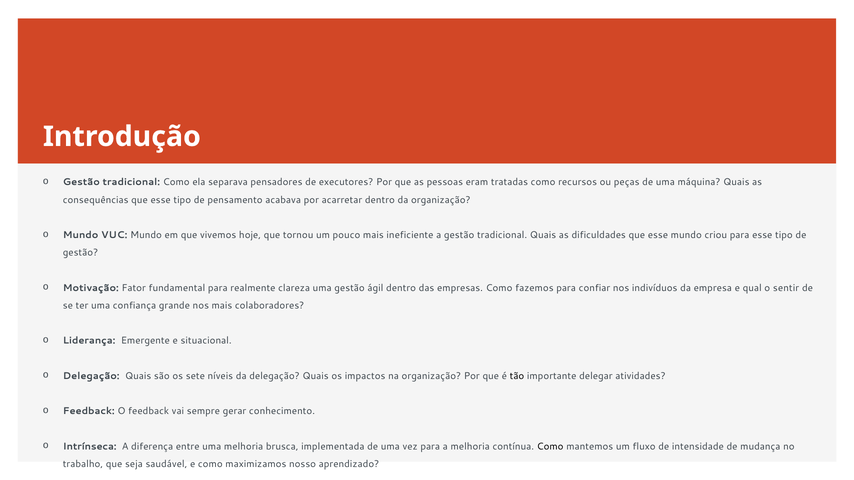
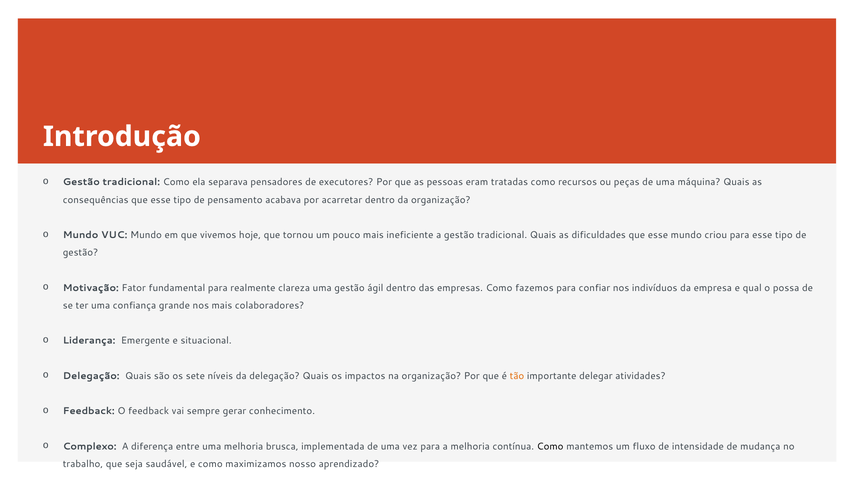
sentir: sentir -> possa
tão colour: black -> orange
Intrínseca: Intrínseca -> Complexo
